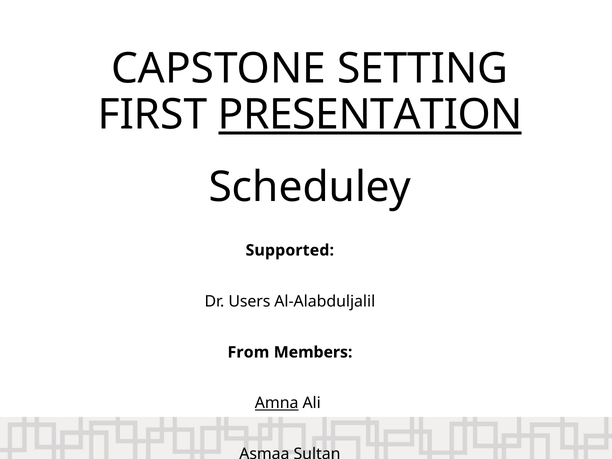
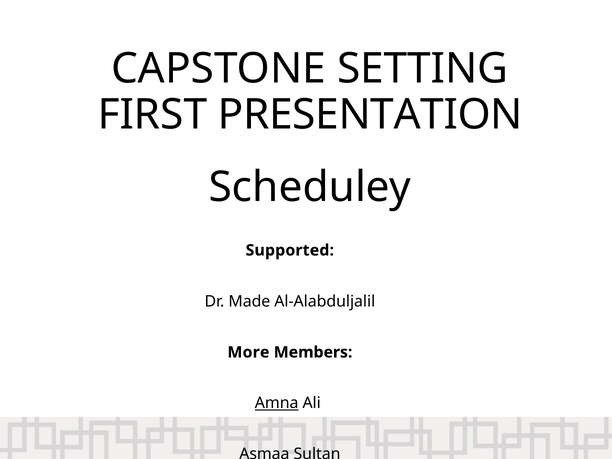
PRESENTATION underline: present -> none
Users: Users -> Made
From: From -> More
